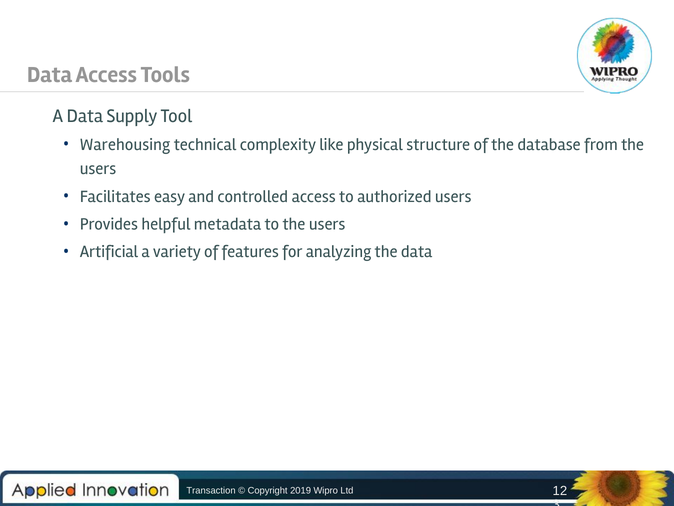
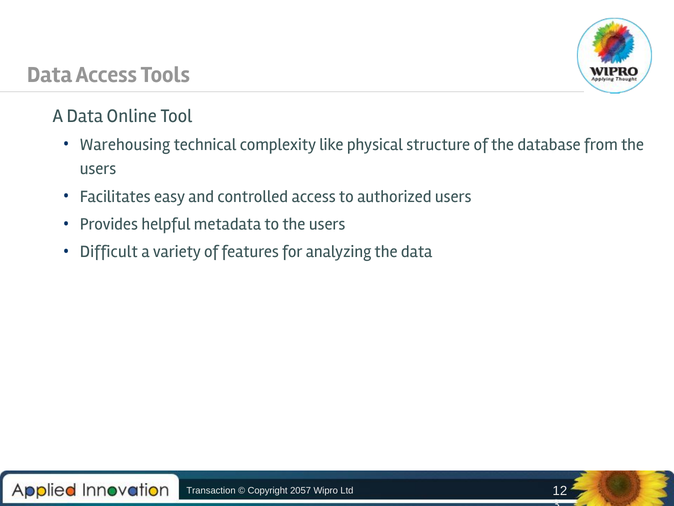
Supply: Supply -> Online
Artificial: Artificial -> Difficult
2019: 2019 -> 2057
